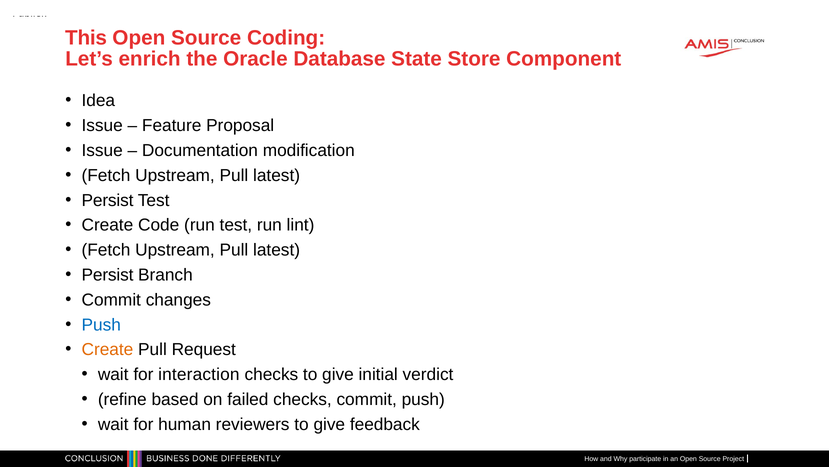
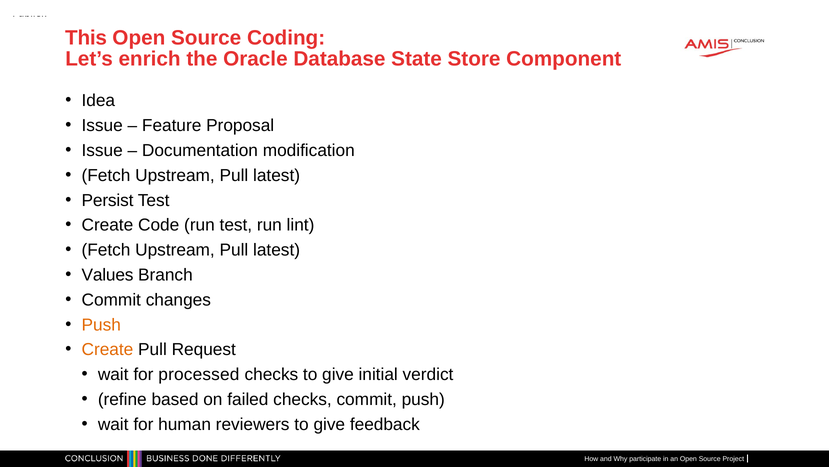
Persist at (108, 275): Persist -> Values
Push at (101, 324) colour: blue -> orange
interaction: interaction -> processed
